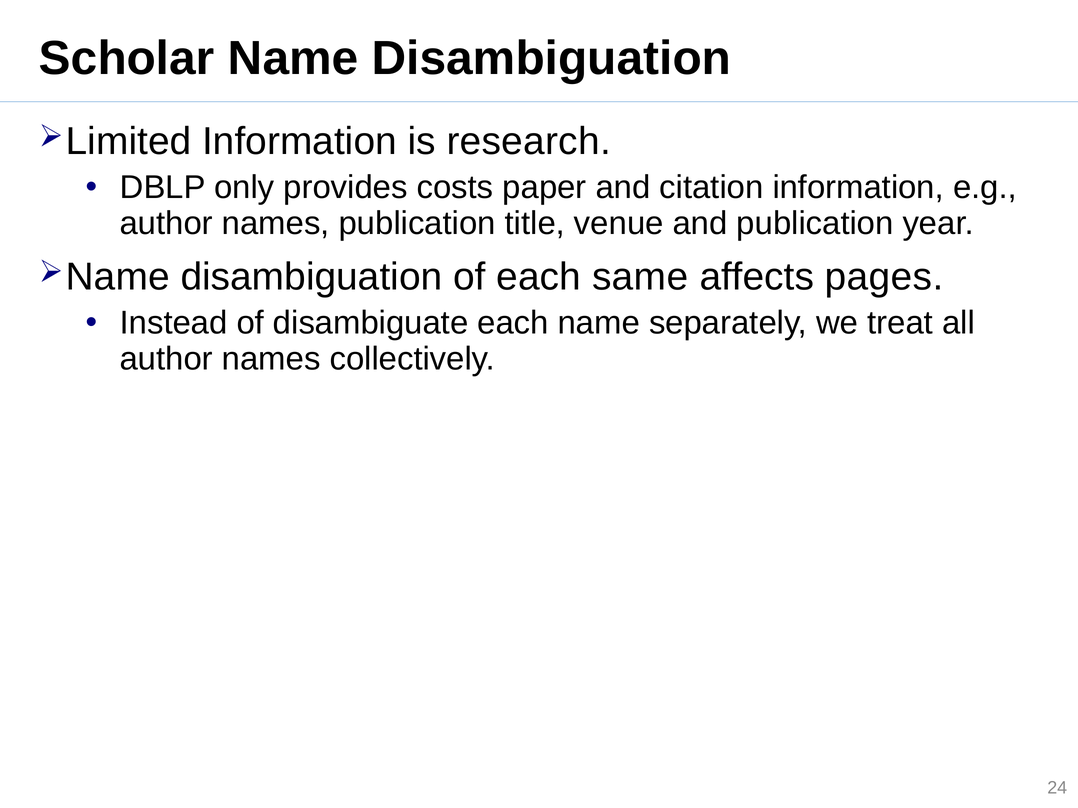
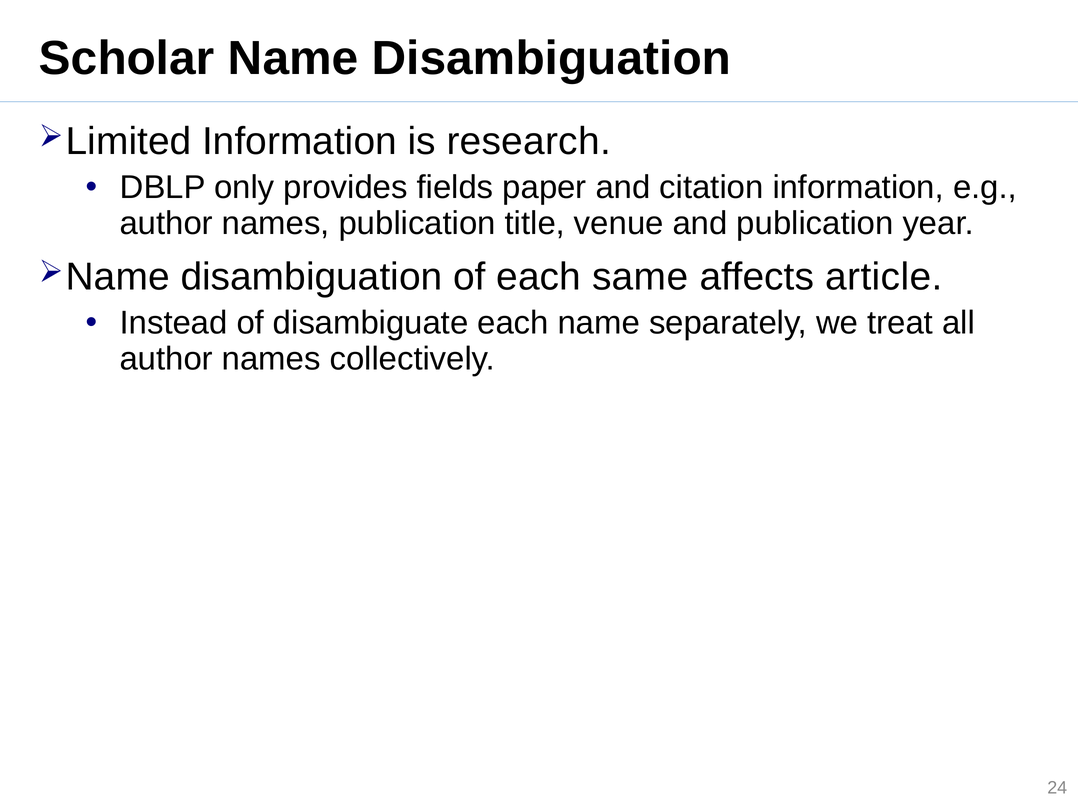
costs: costs -> fields
pages: pages -> article
